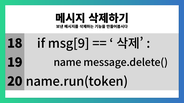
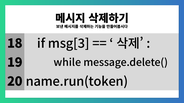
msg[9: msg[9 -> msg[3
name: name -> while
